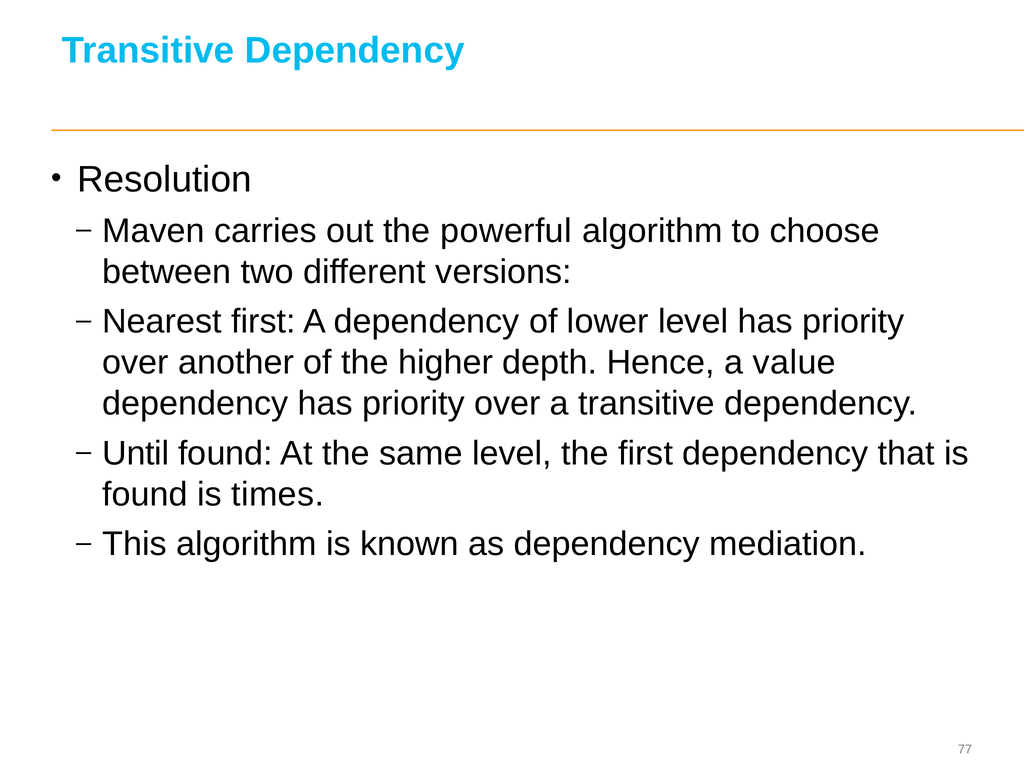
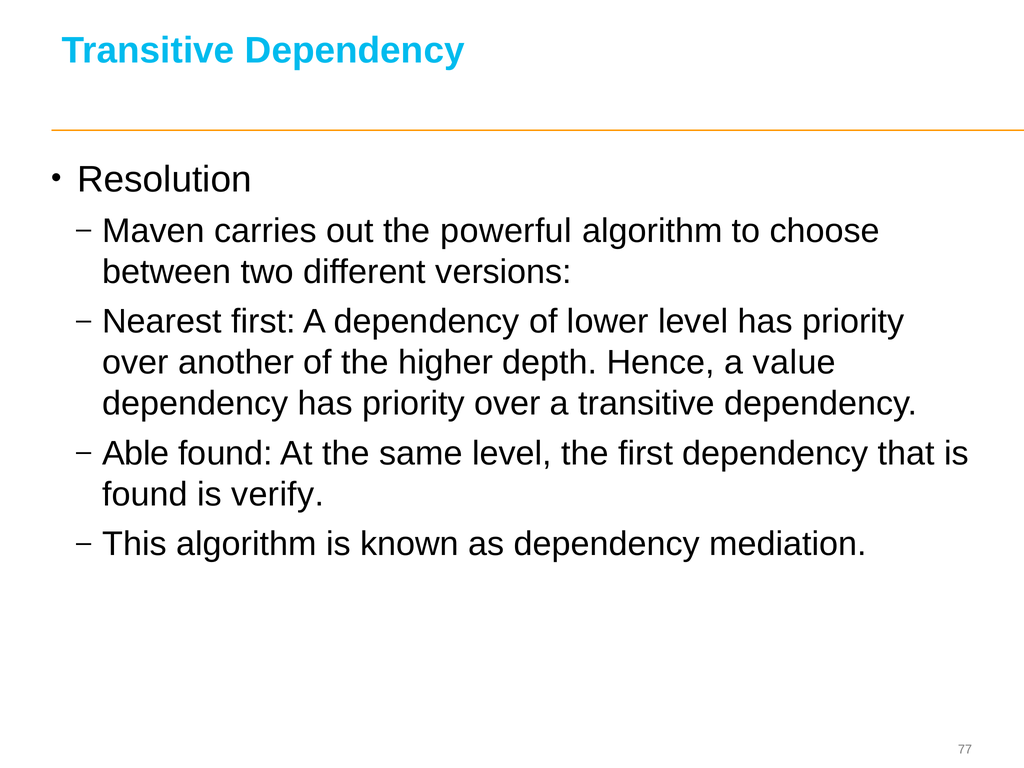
Until: Until -> Able
times: times -> verify
